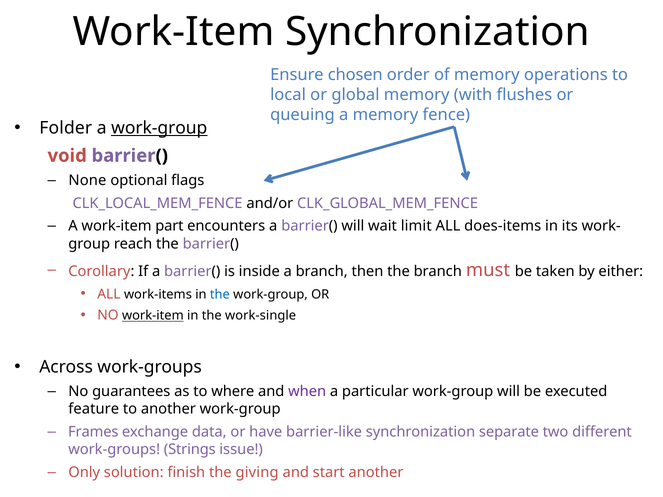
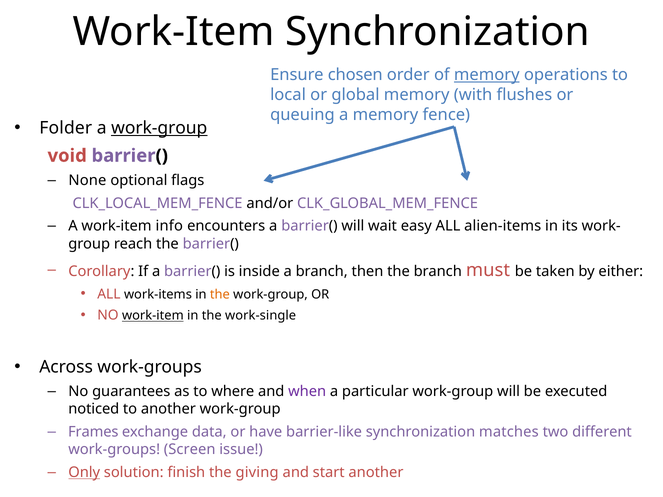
memory at (487, 75) underline: none -> present
part: part -> info
limit: limit -> easy
does-items: does-items -> alien-items
the at (220, 294) colour: blue -> orange
feature: feature -> noticed
separate: separate -> matches
Strings: Strings -> Screen
Only underline: none -> present
